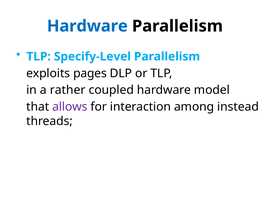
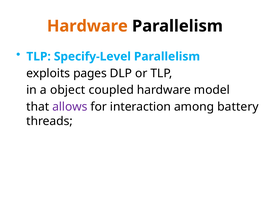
Hardware at (87, 26) colour: blue -> orange
rather: rather -> object
instead: instead -> battery
